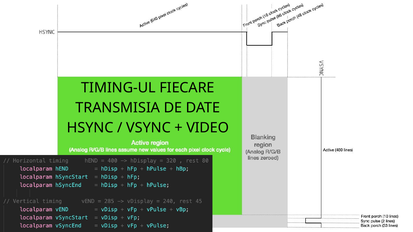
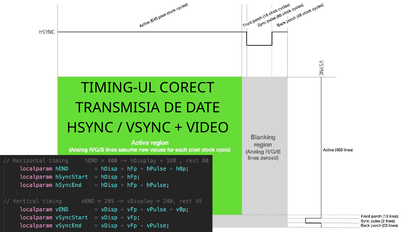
FIECARE: FIECARE -> CORECT
